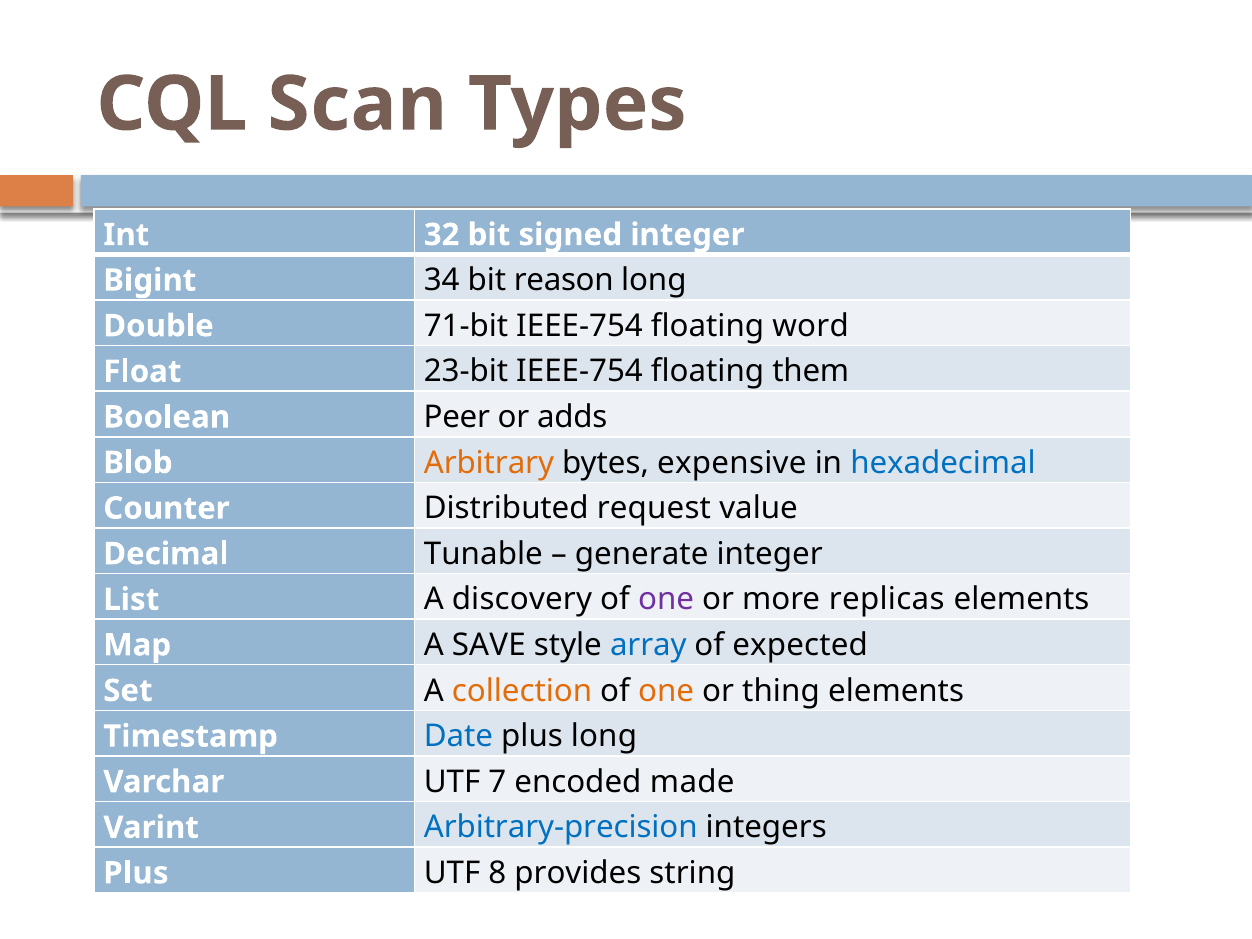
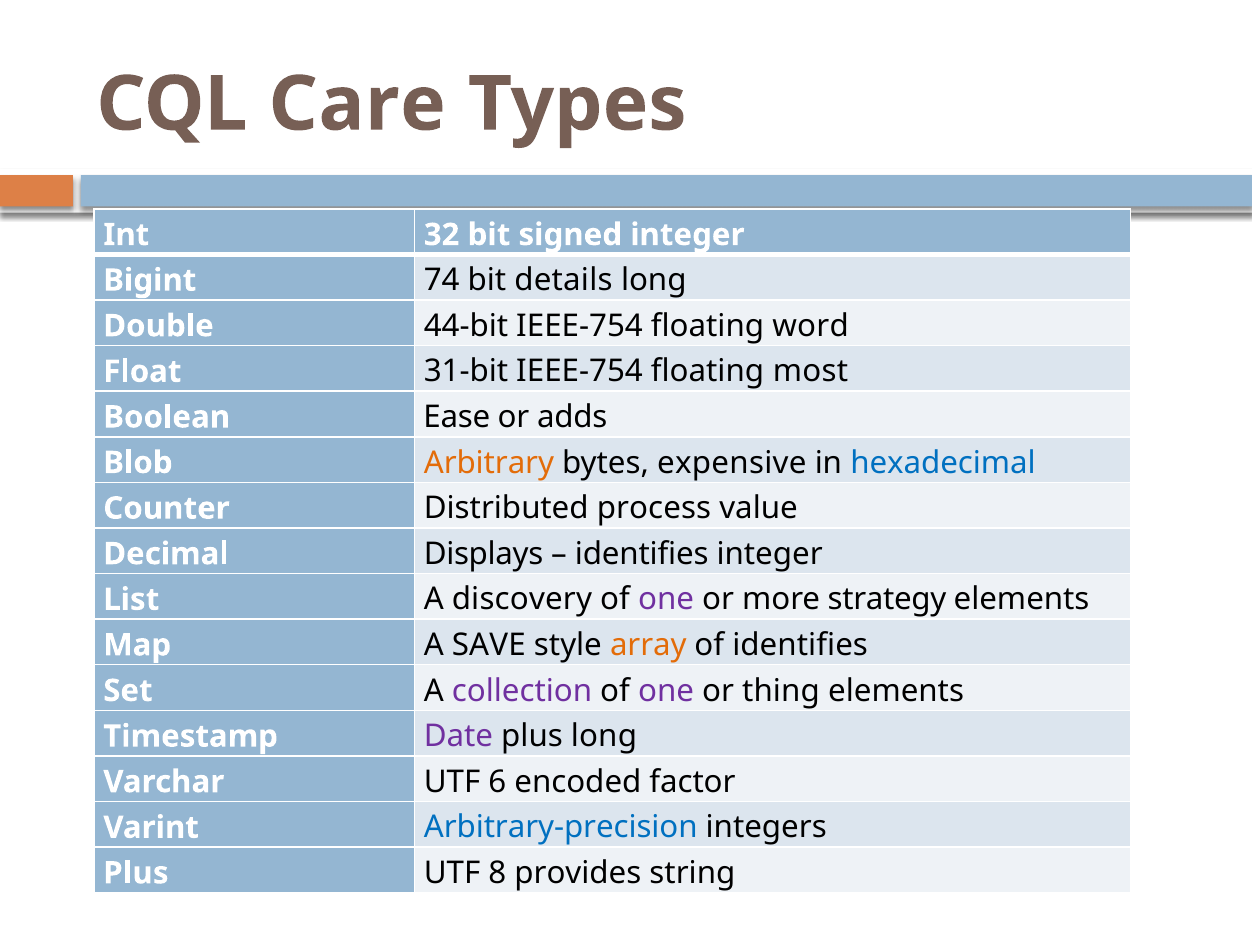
Scan: Scan -> Care
34: 34 -> 74
reason: reason -> details
71-bit: 71-bit -> 44-bit
23-bit: 23-bit -> 31-bit
them: them -> most
Peer: Peer -> Ease
request: request -> process
Tunable: Tunable -> Displays
generate at (642, 554): generate -> identifies
replicas: replicas -> strategy
array colour: blue -> orange
of expected: expected -> identifies
collection colour: orange -> purple
one at (666, 691) colour: orange -> purple
Date colour: blue -> purple
7: 7 -> 6
made: made -> factor
